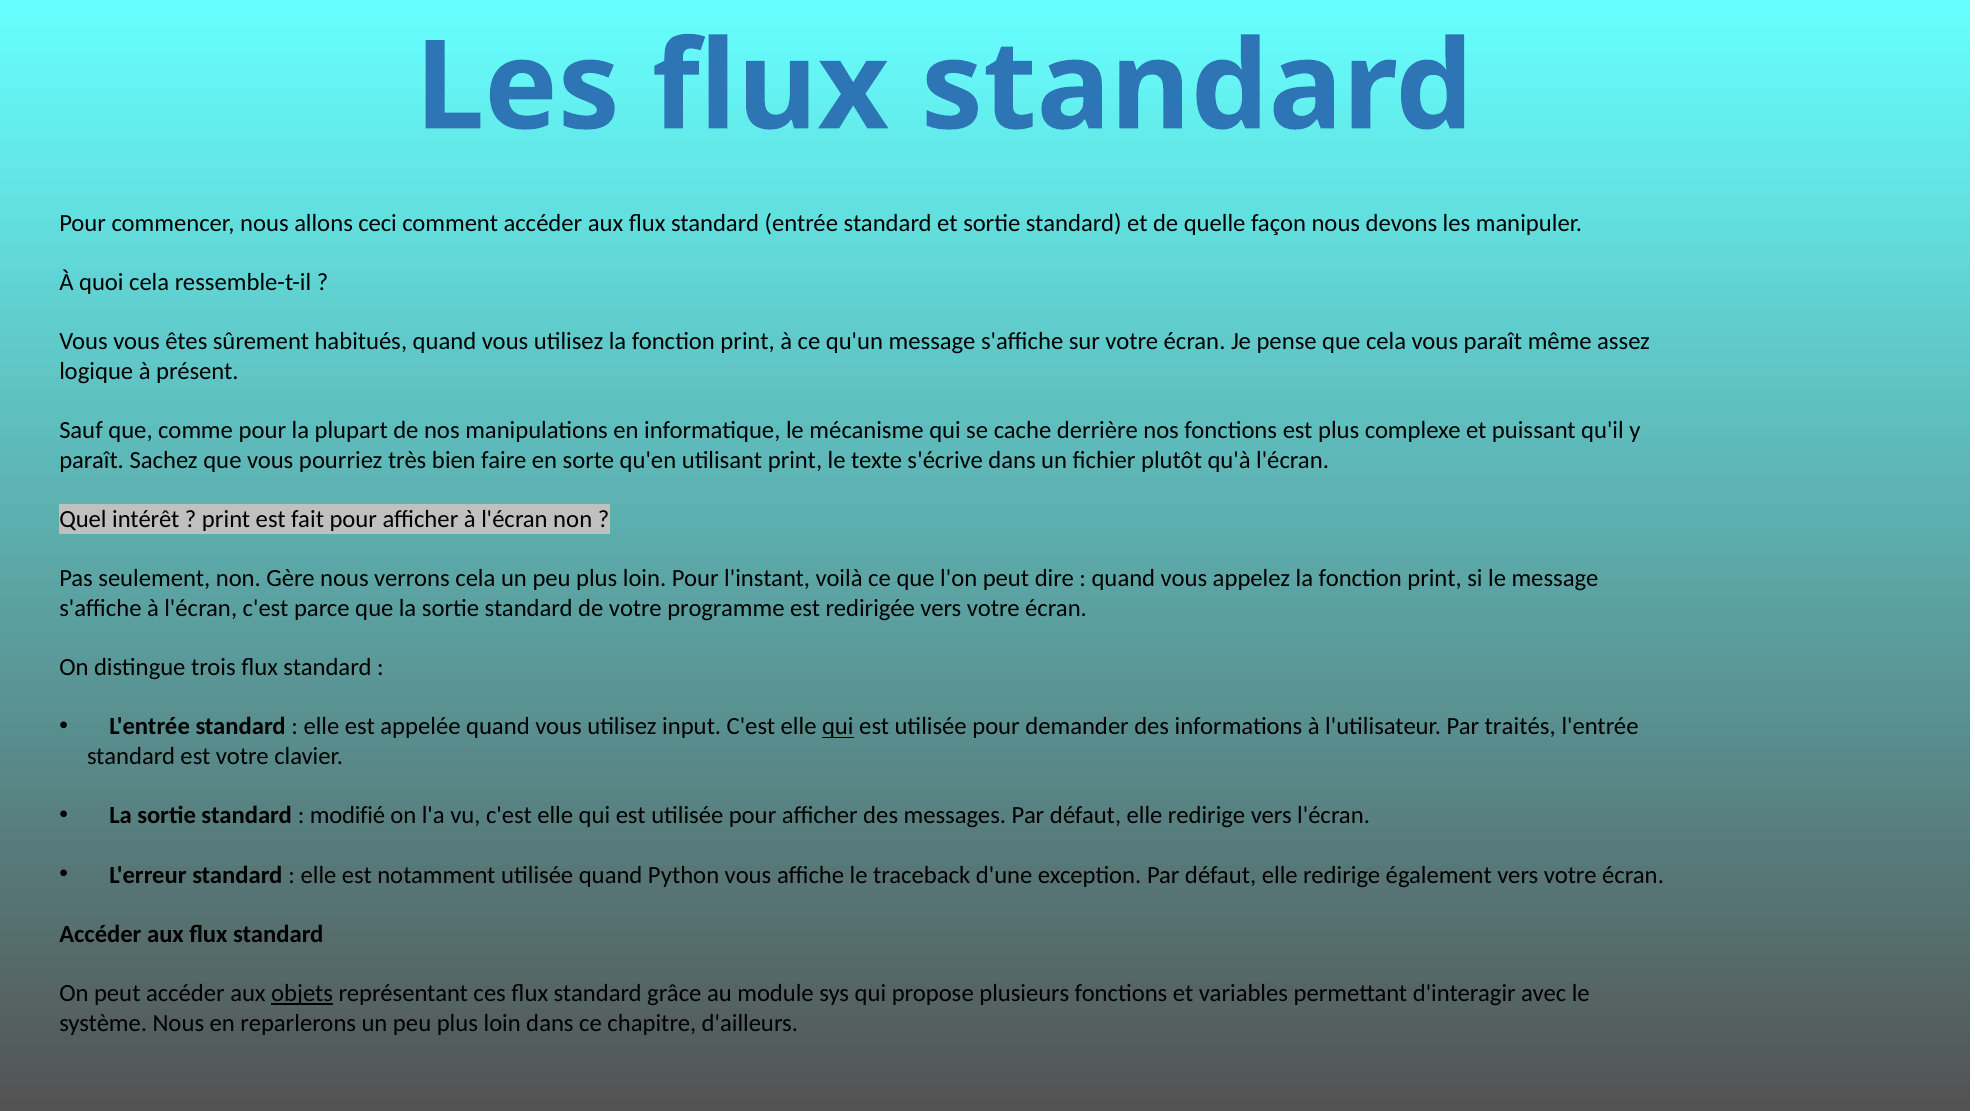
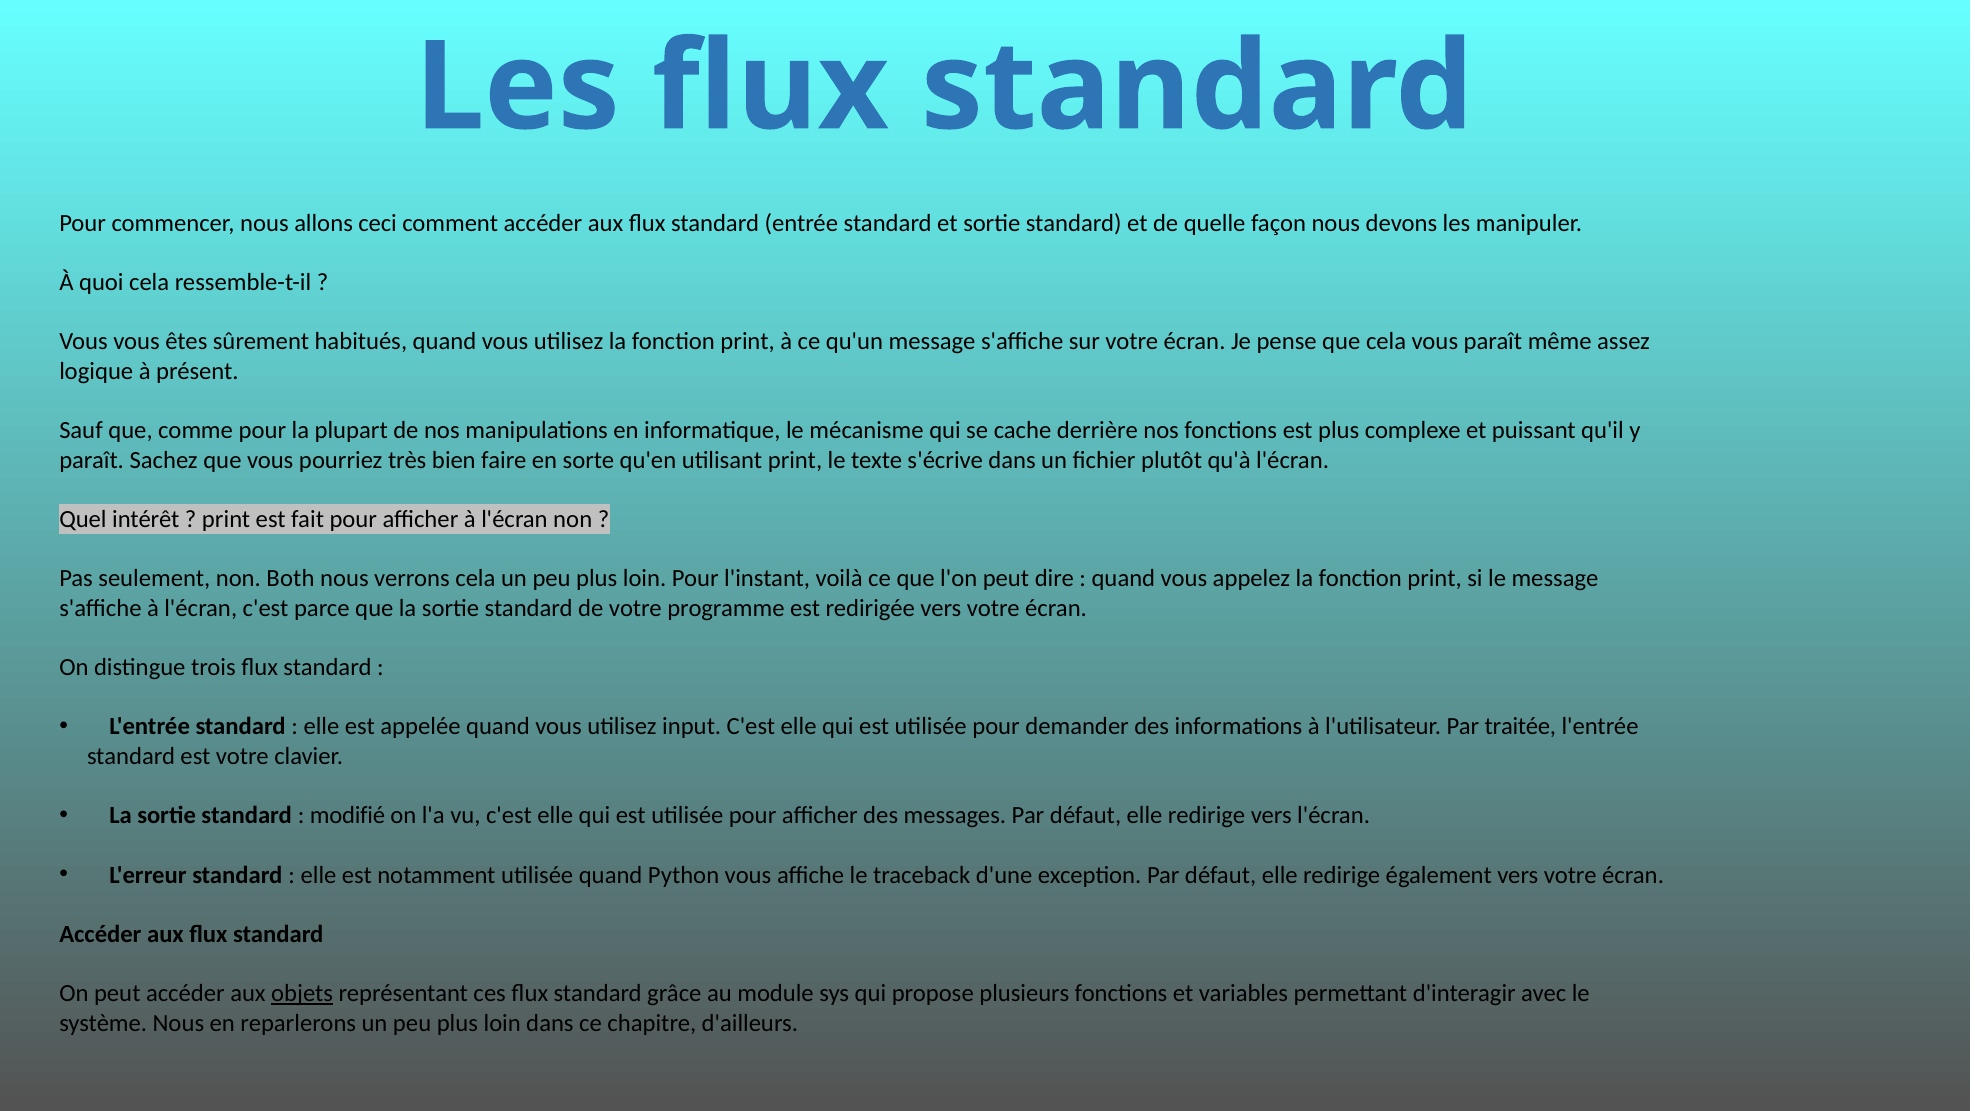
Gère: Gère -> Both
qui at (838, 727) underline: present -> none
traités: traités -> traitée
